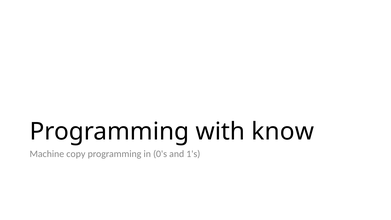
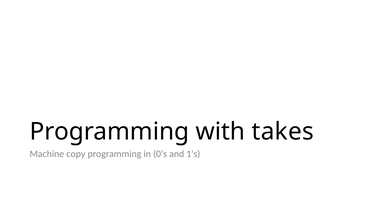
know: know -> takes
